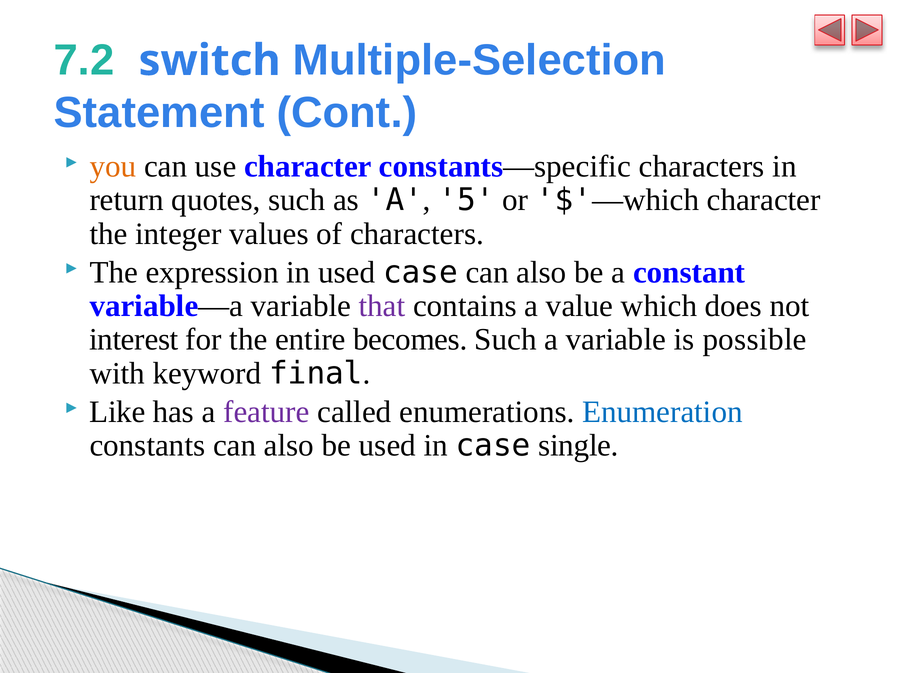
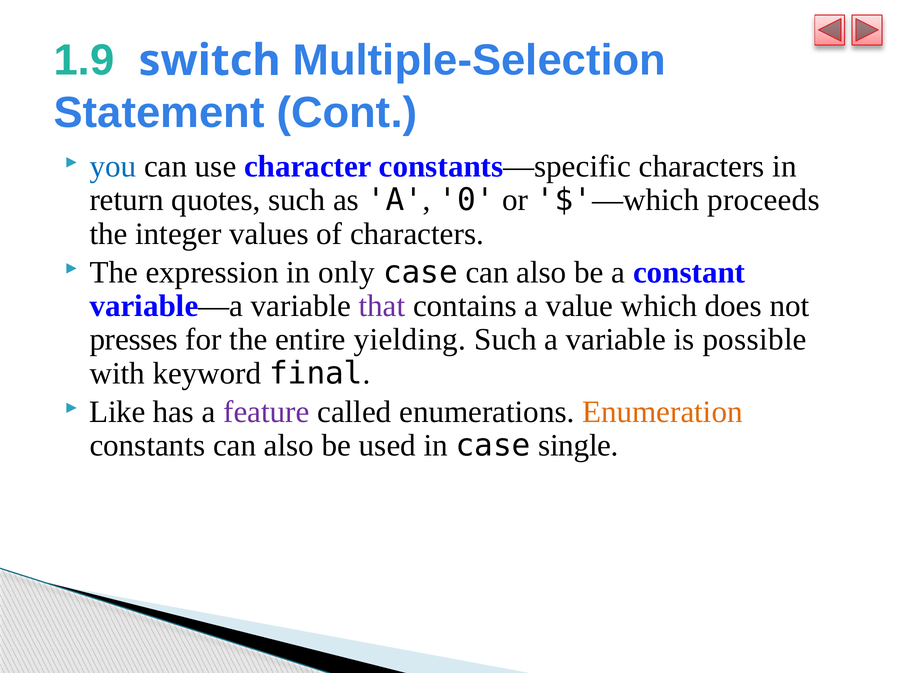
7.2: 7.2 -> 1.9
you colour: orange -> blue
5: 5 -> 0
$'—which character: character -> proceeds
in used: used -> only
interest: interest -> presses
becomes: becomes -> yielding
Enumeration colour: blue -> orange
